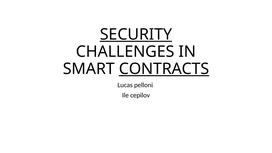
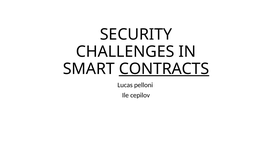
SECURITY underline: present -> none
